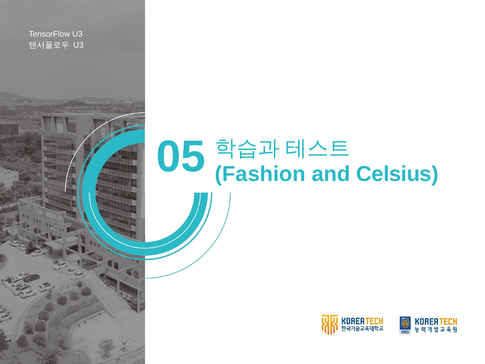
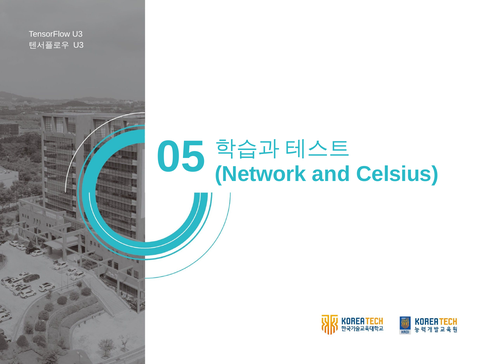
Fashion: Fashion -> Network
